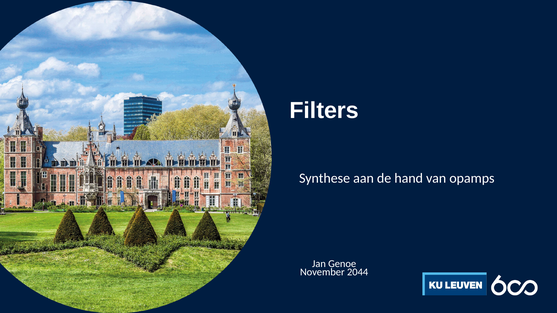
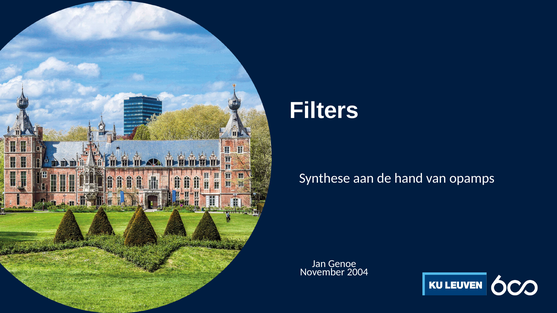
2044: 2044 -> 2004
